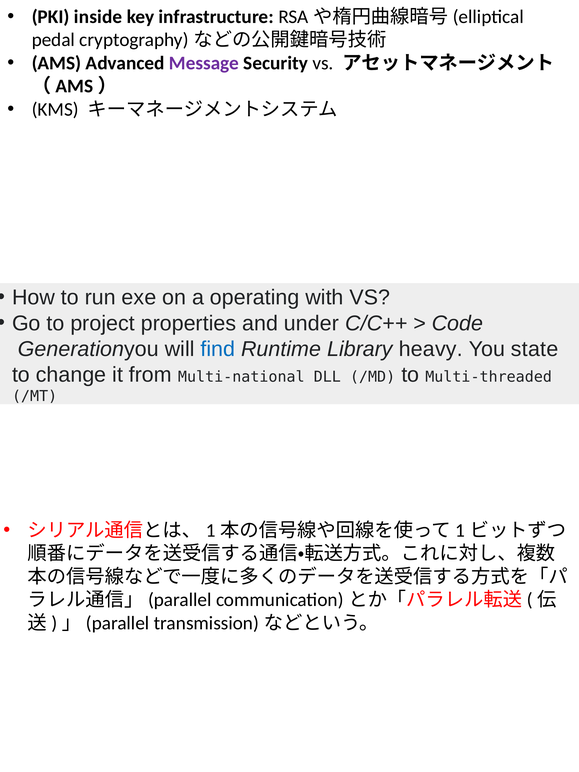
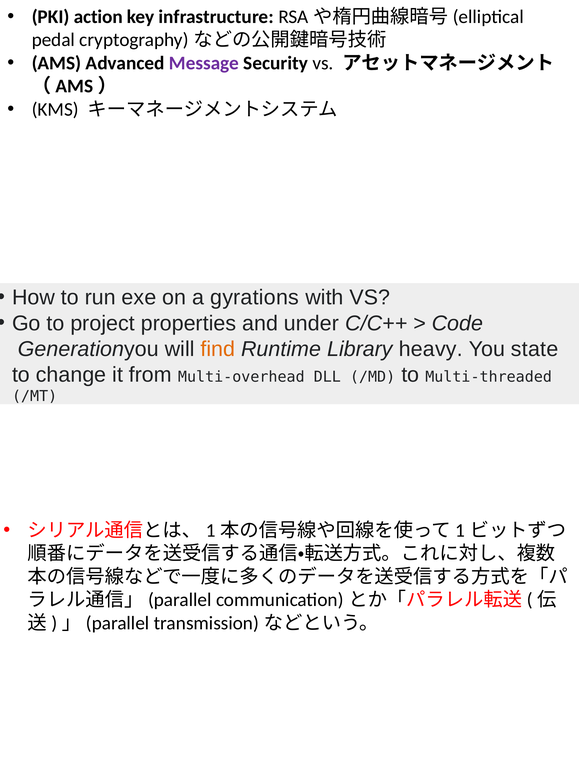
inside: inside -> action
operating: operating -> gyrations
find colour: blue -> orange
Multi-national: Multi-national -> Multi-overhead
